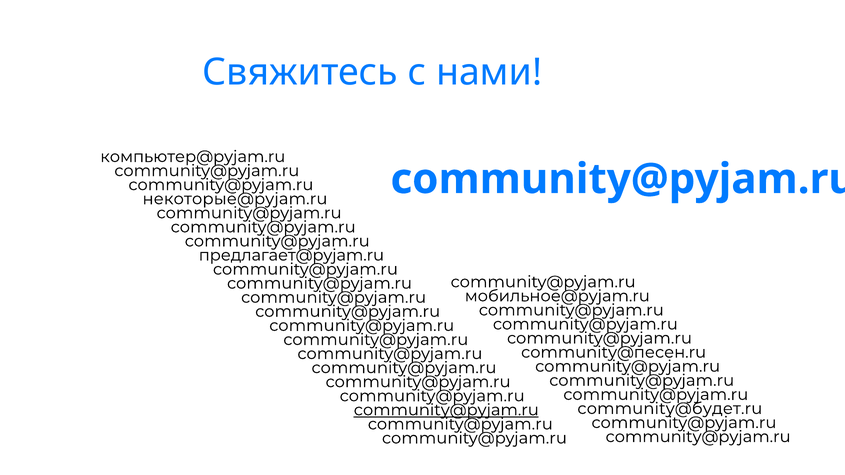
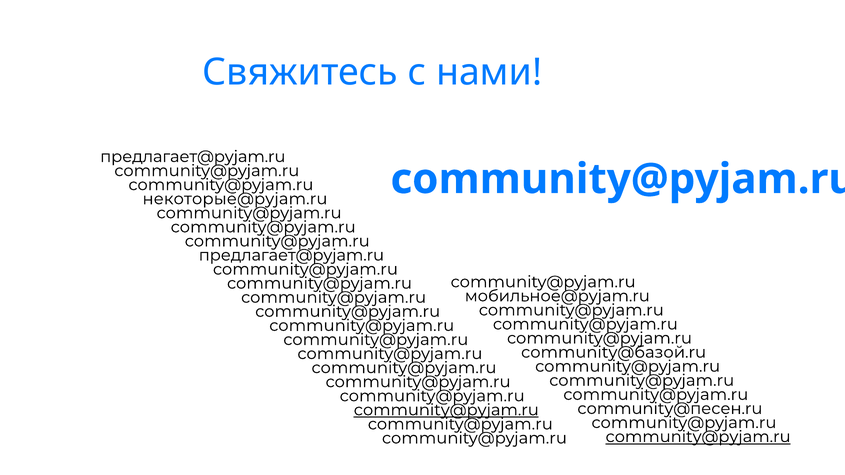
компьютер@pyjam.ru at (193, 157): компьютер@pyjam.ru -> предлагает@pyjam.ru
community@песен.ru: community@песен.ru -> community@базой.ru
community@будет.ru: community@будет.ru -> community@песен.ru
community@pyjam.ru at (698, 437) underline: none -> present
